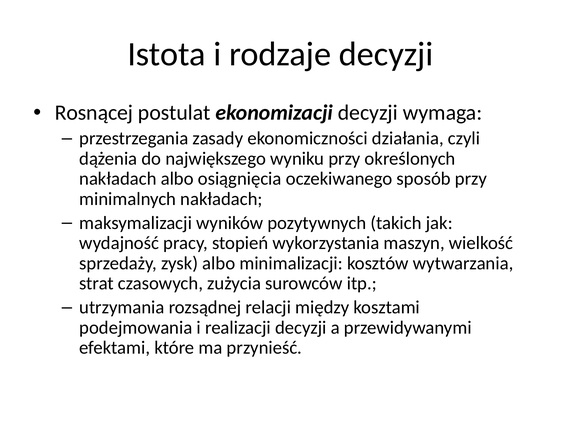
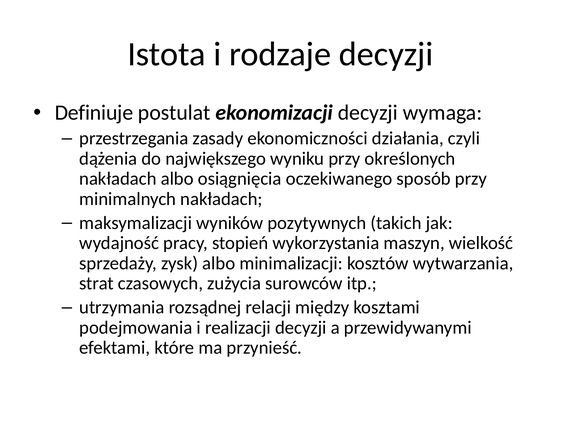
Rosnącej: Rosnącej -> Definiuje
